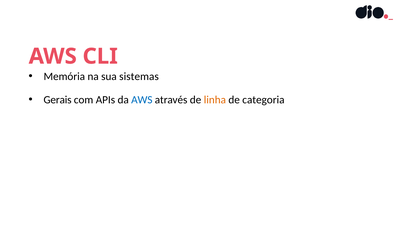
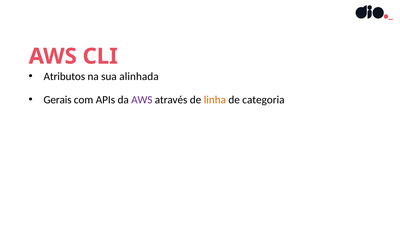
Memória: Memória -> Atributos
sistemas: sistemas -> alinhada
AWS at (142, 100) colour: blue -> purple
